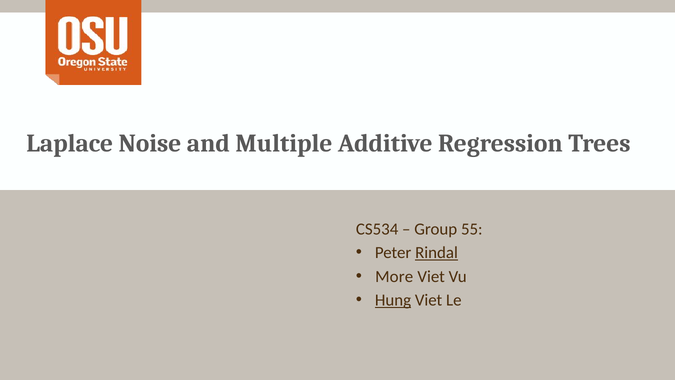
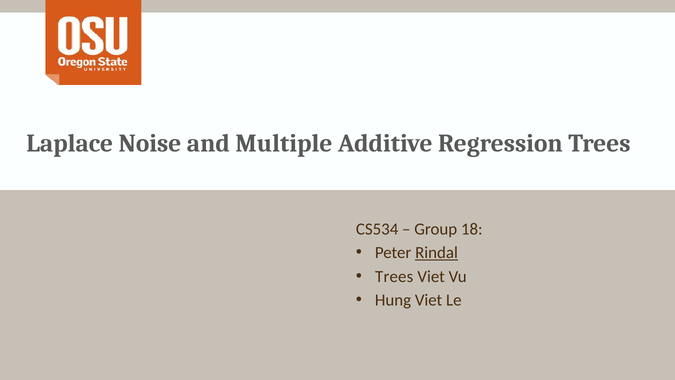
55: 55 -> 18
More at (394, 276): More -> Trees
Hung underline: present -> none
